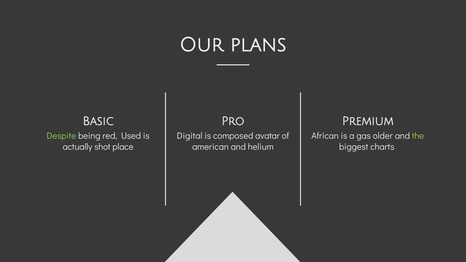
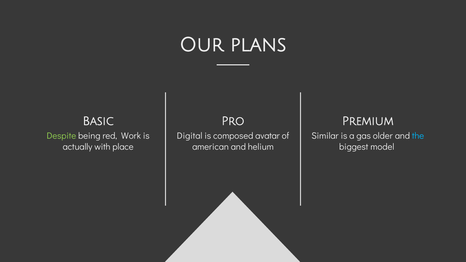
Used: Used -> Work
African: African -> Similar
the colour: light green -> light blue
shot: shot -> with
charts: charts -> model
